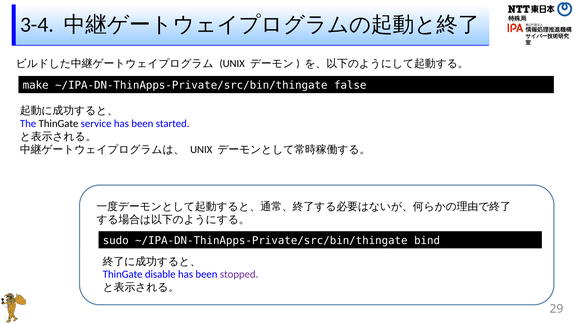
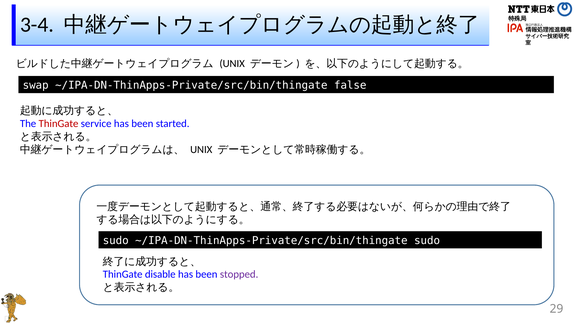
make: make -> swap
ThinGate at (59, 123) colour: black -> red
~/IPA-DN-ThinApps-Private/src/bin/thingate bind: bind -> sudo
